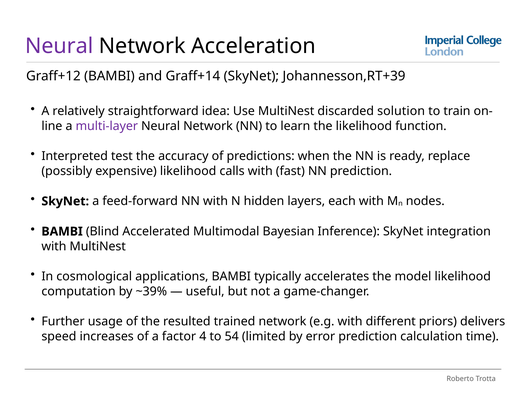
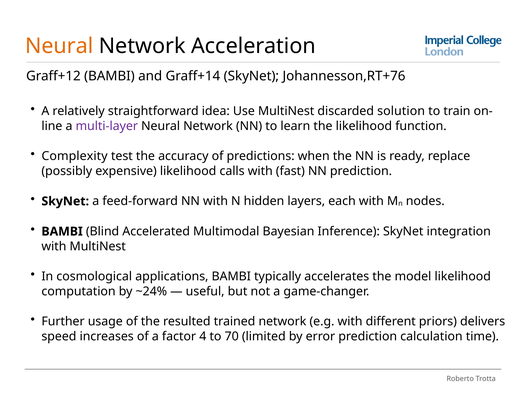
Neural at (59, 46) colour: purple -> orange
Johannesson,RT+39: Johannesson,RT+39 -> Johannesson,RT+76
Interpreted: Interpreted -> Complexity
~39%: ~39% -> ~24%
54: 54 -> 70
